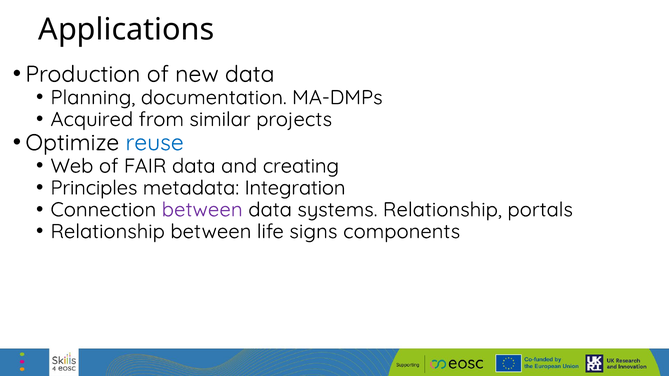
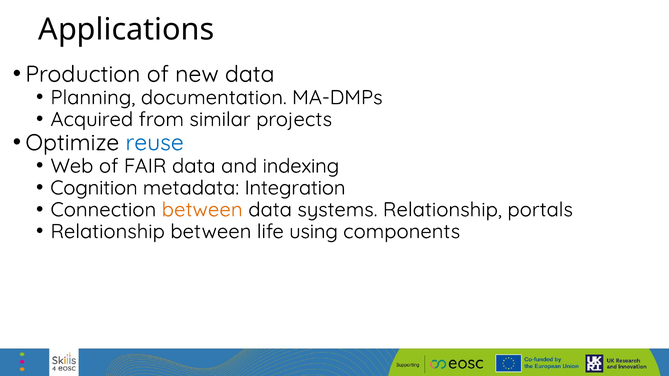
creating: creating -> indexing
Principles: Principles -> Cognition
between at (202, 210) colour: purple -> orange
signs: signs -> using
